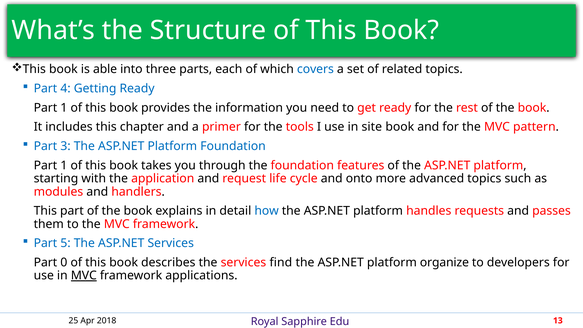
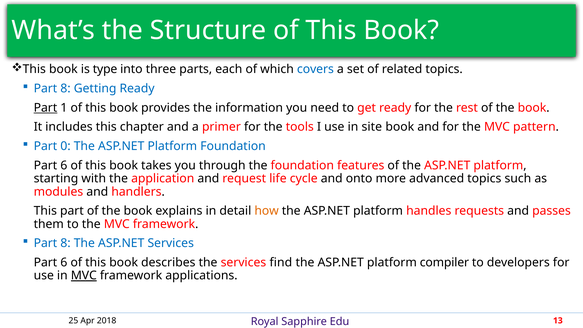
able: able -> type
4 at (66, 89): 4 -> 8
Part at (45, 108) underline: none -> present
3: 3 -> 0
1 at (64, 165): 1 -> 6
how colour: blue -> orange
5 at (66, 243): 5 -> 8
0 at (64, 262): 0 -> 6
organize: organize -> compiler
